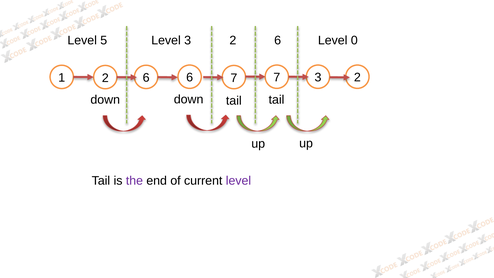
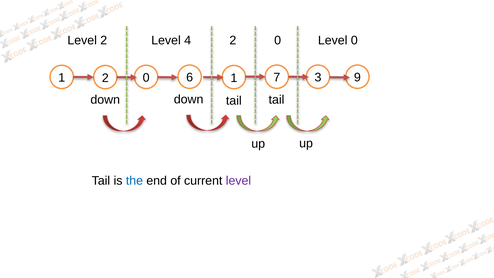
Level 5: 5 -> 2
Level 3: 3 -> 4
6 at (278, 40): 6 -> 0
1 2 6: 6 -> 0
6 7: 7 -> 1
7 3 2: 2 -> 9
the colour: purple -> blue
